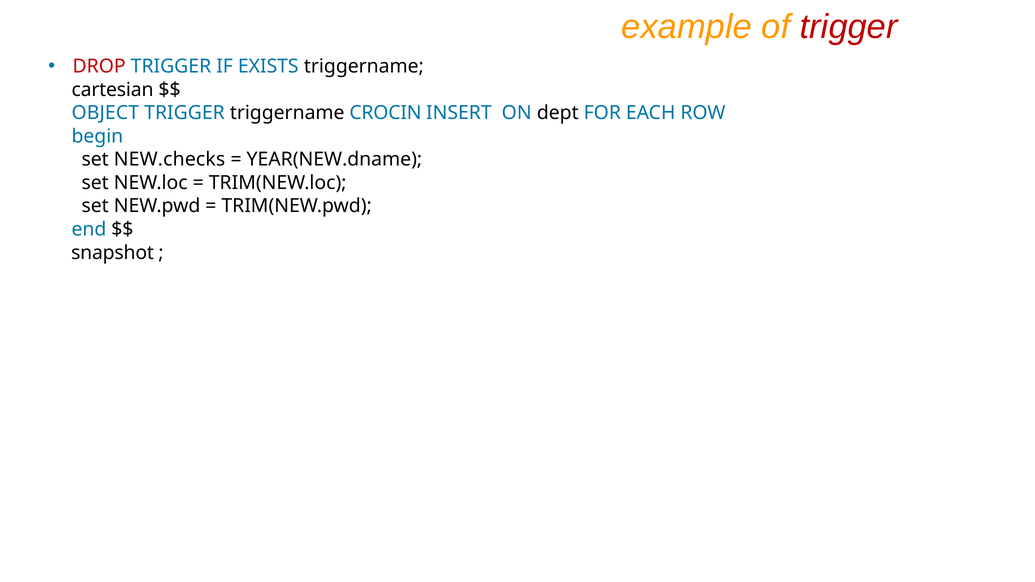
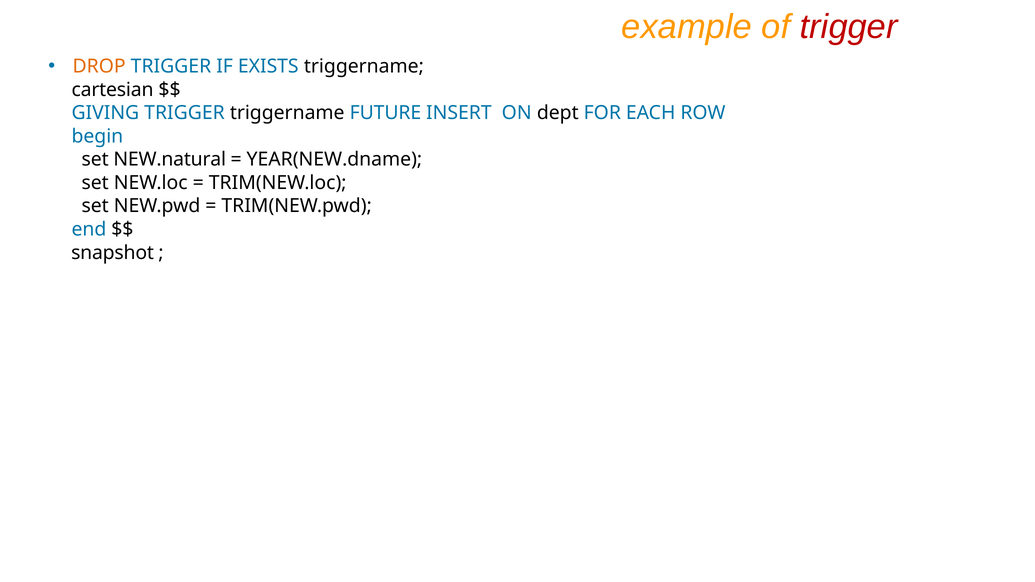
DROP colour: red -> orange
OBJECT: OBJECT -> GIVING
CROCIN: CROCIN -> FUTURE
NEW.checks: NEW.checks -> NEW.natural
